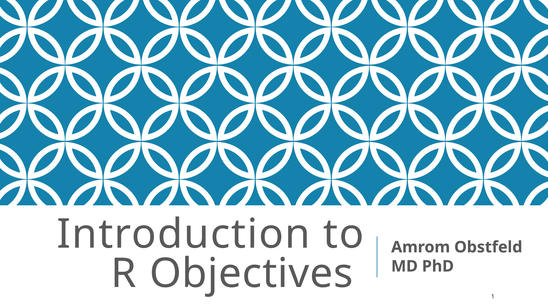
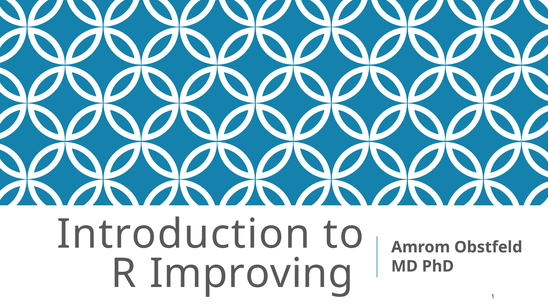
Objectives: Objectives -> Improving
